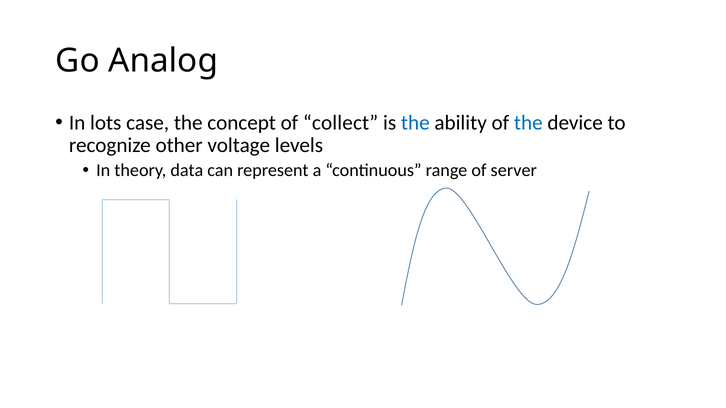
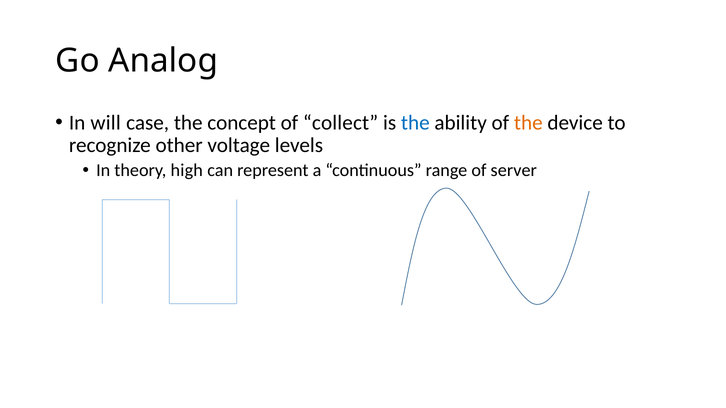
lots: lots -> will
the at (528, 123) colour: blue -> orange
data: data -> high
